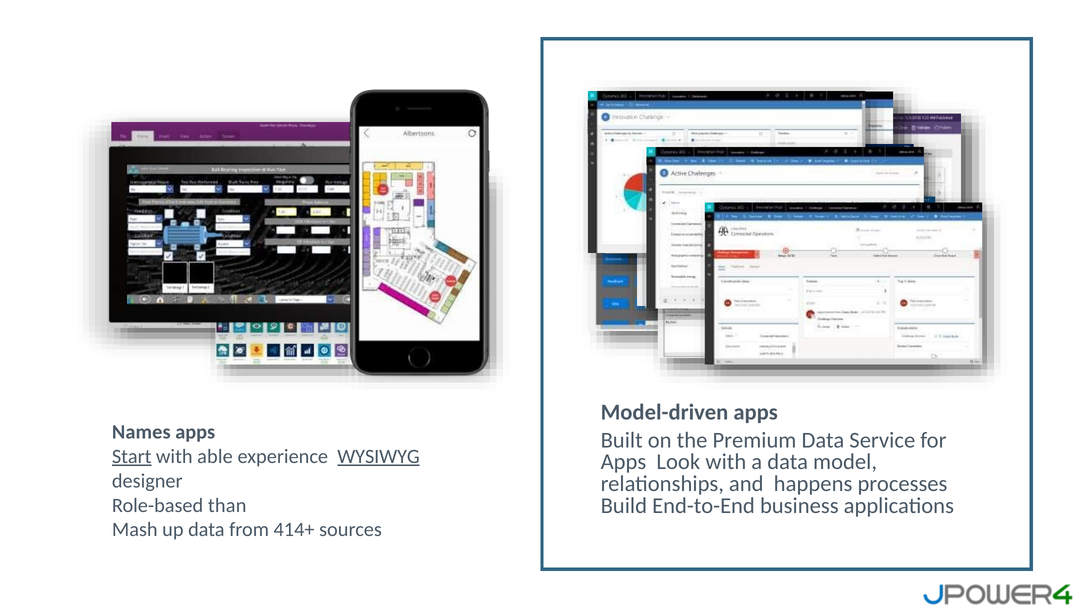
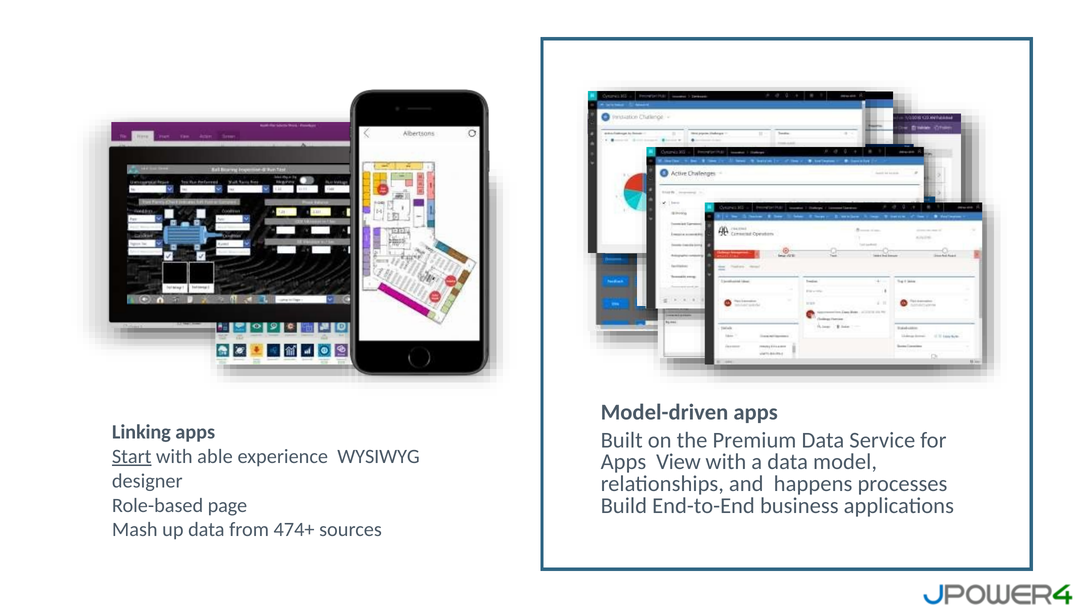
Names: Names -> Linking
WYSIWYG underline: present -> none
Look: Look -> View
than: than -> page
414+: 414+ -> 474+
